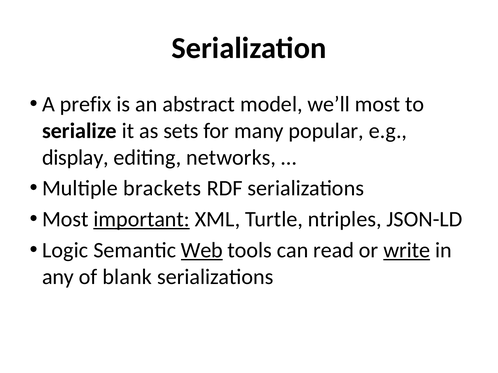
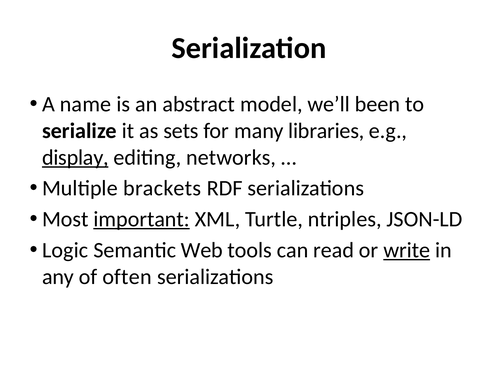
prefix: prefix -> name
we’ll most: most -> been
popular: popular -> libraries
display underline: none -> present
Web underline: present -> none
blank: blank -> often
